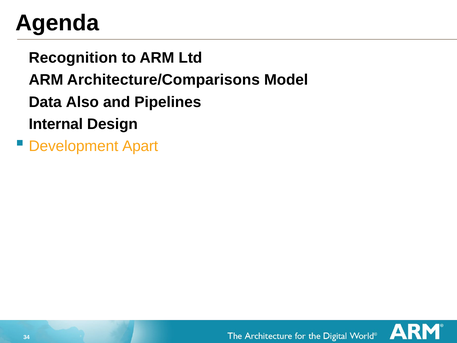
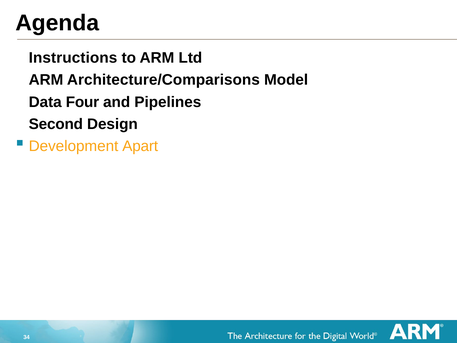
Recognition: Recognition -> Instructions
Also: Also -> Four
Internal: Internal -> Second
